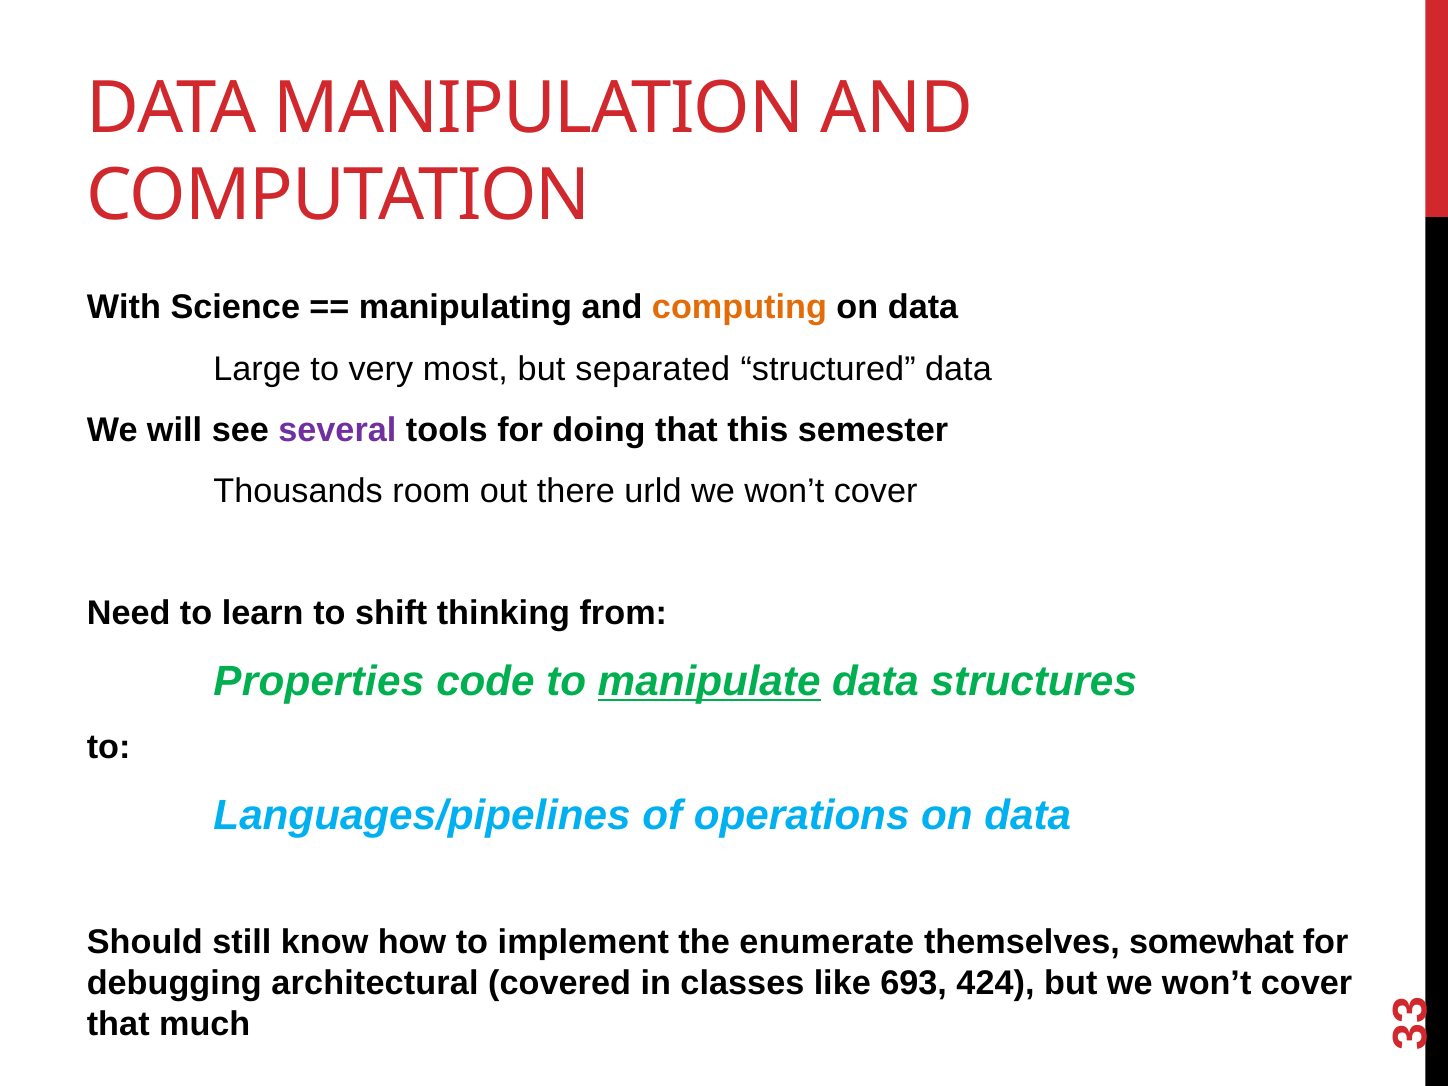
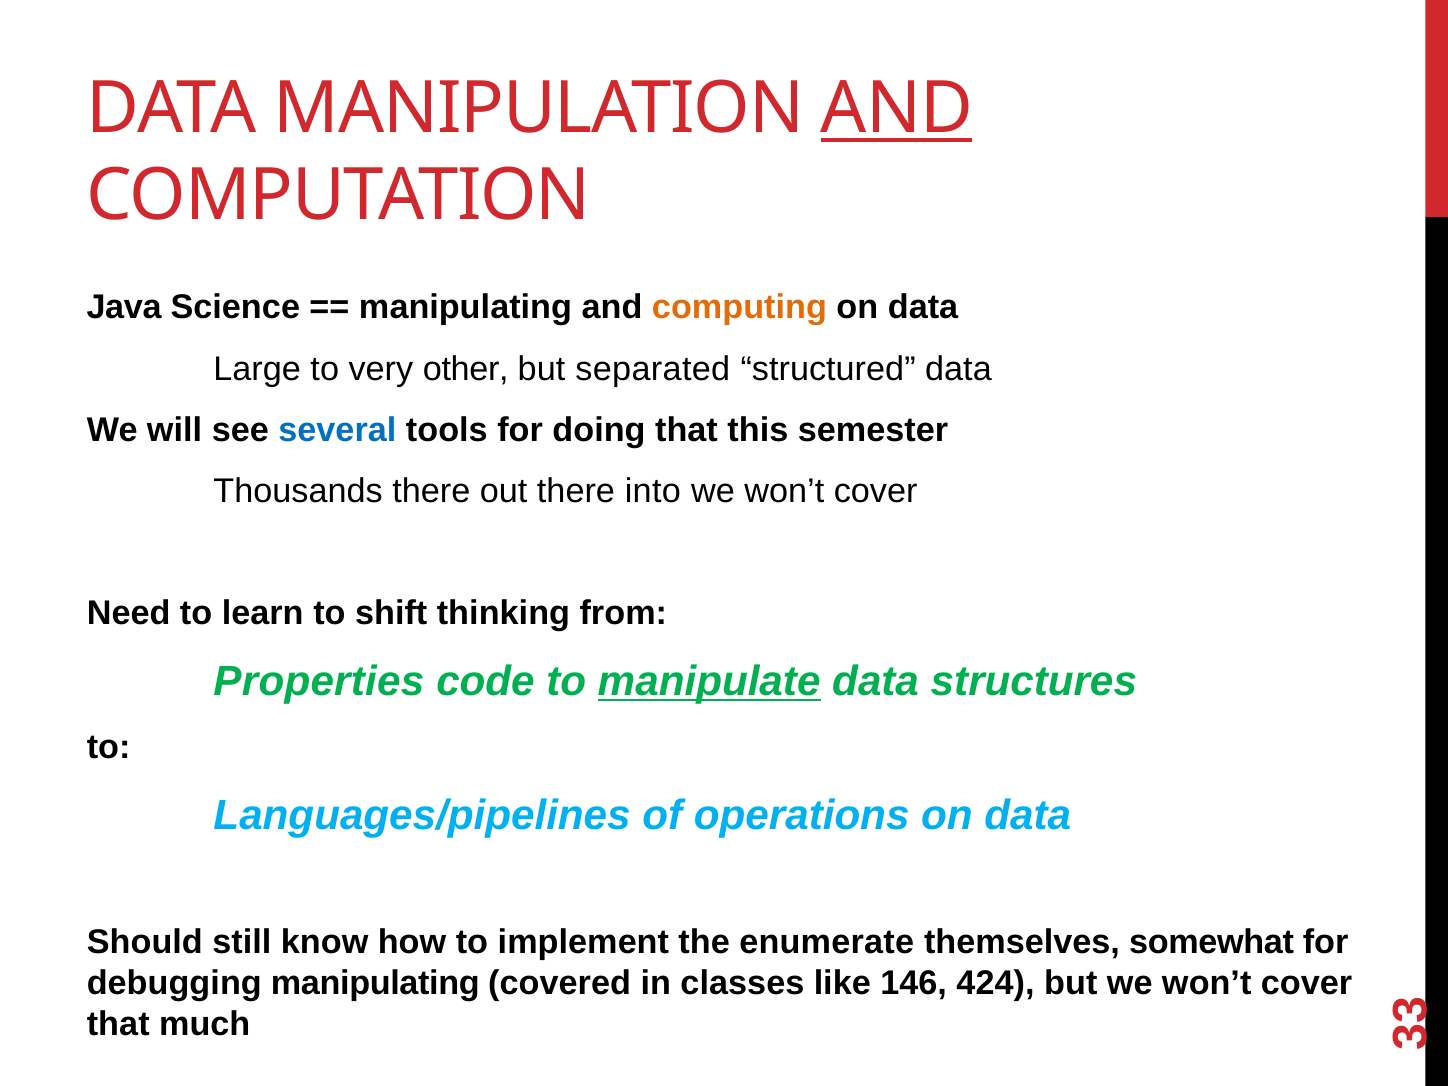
AND at (897, 109) underline: none -> present
With: With -> Java
most: most -> other
several colour: purple -> blue
Thousands room: room -> there
urld: urld -> into
debugging architectural: architectural -> manipulating
693: 693 -> 146
